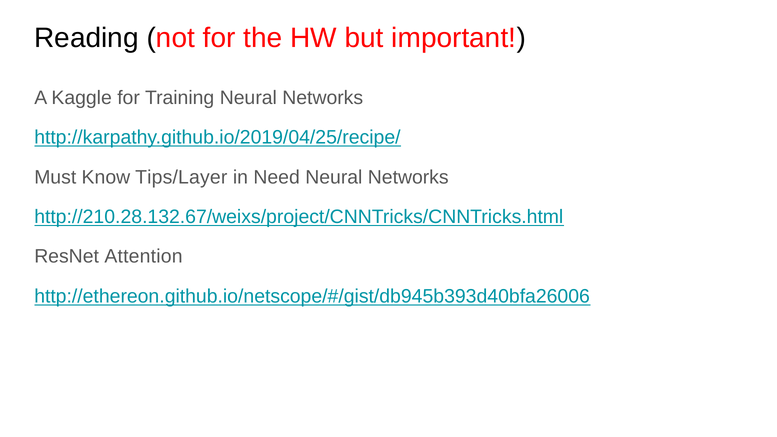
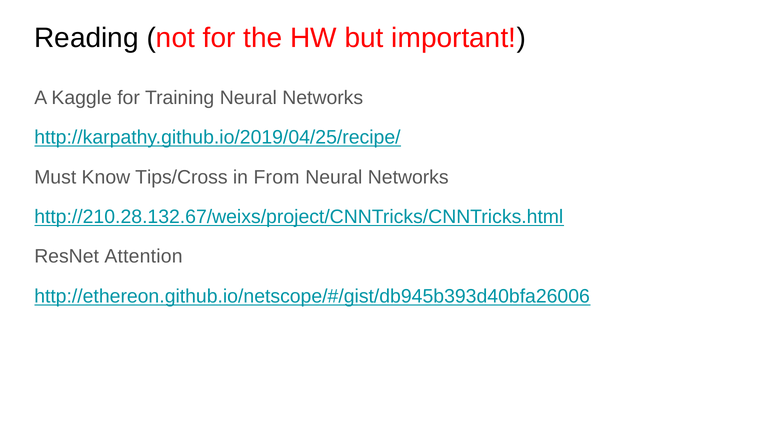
Tips/Layer: Tips/Layer -> Tips/Cross
Need: Need -> From
